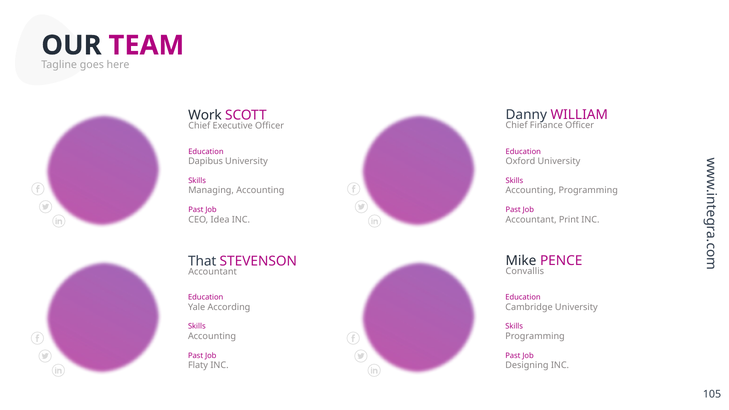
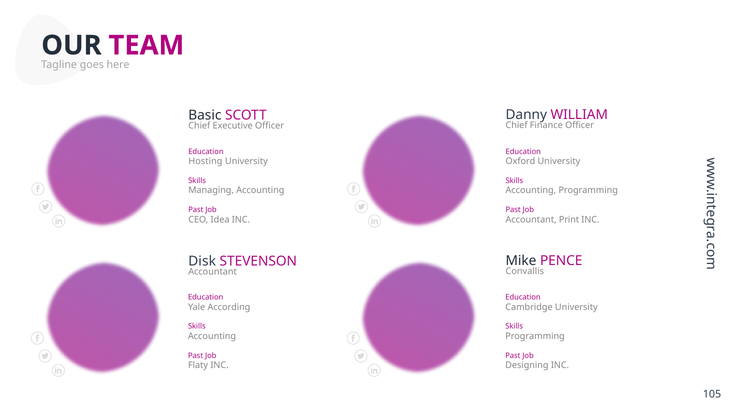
Work: Work -> Basic
Dapibus: Dapibus -> Hosting
That: That -> Disk
